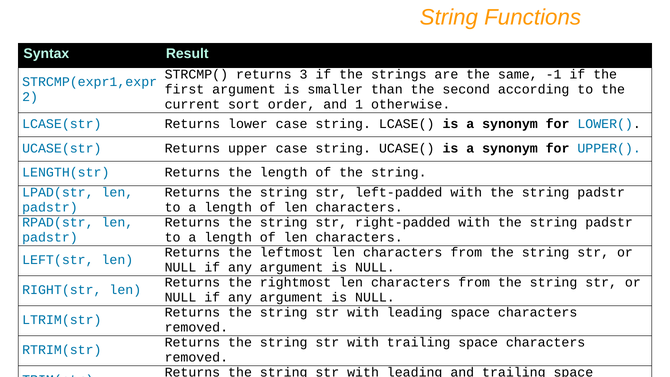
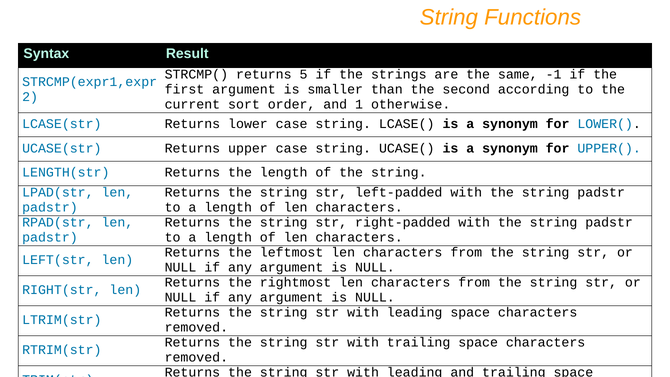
3: 3 -> 5
